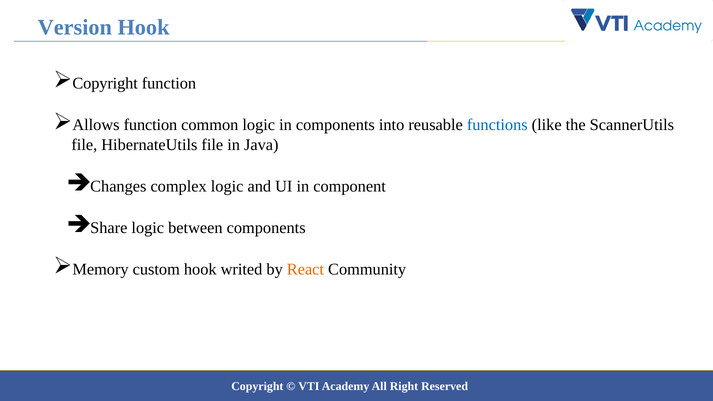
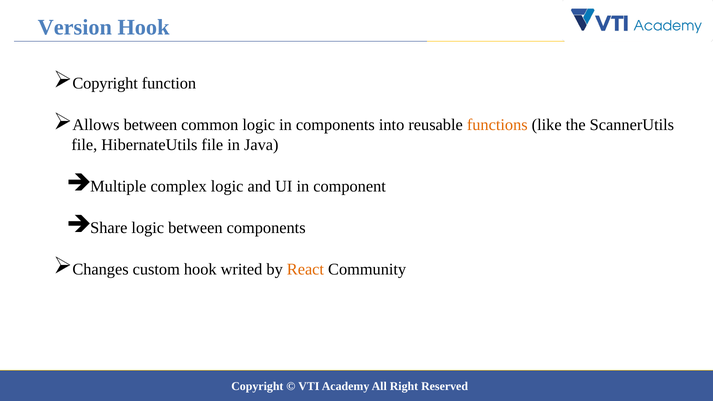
Allows function: function -> between
functions colour: blue -> orange
Changes: Changes -> Multiple
Memory: Memory -> Changes
